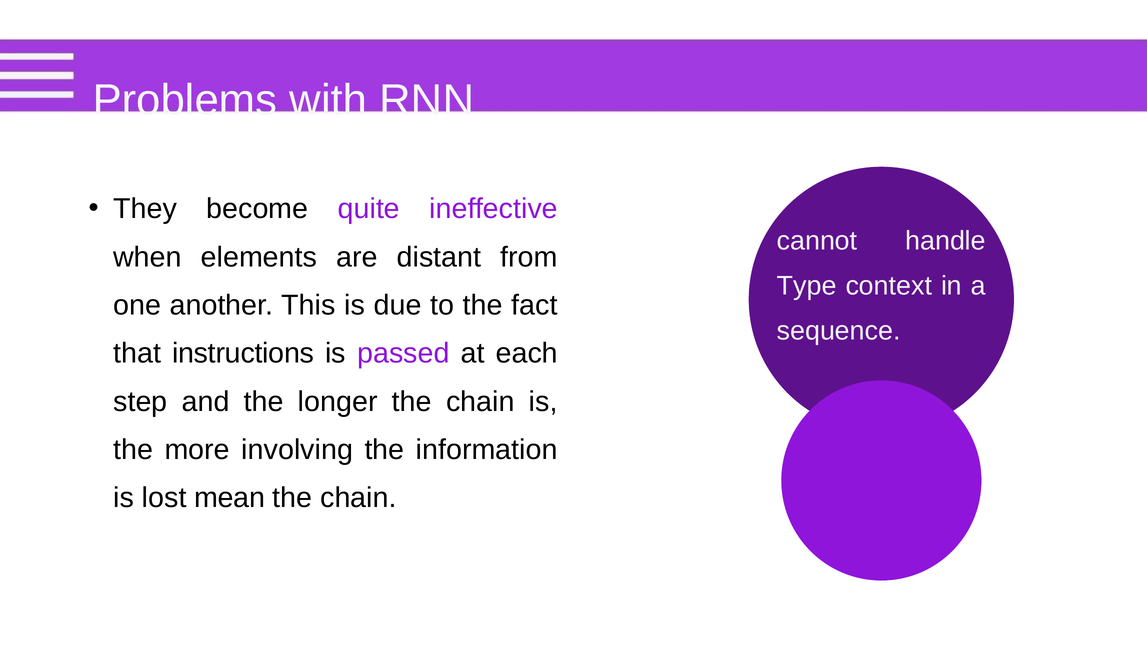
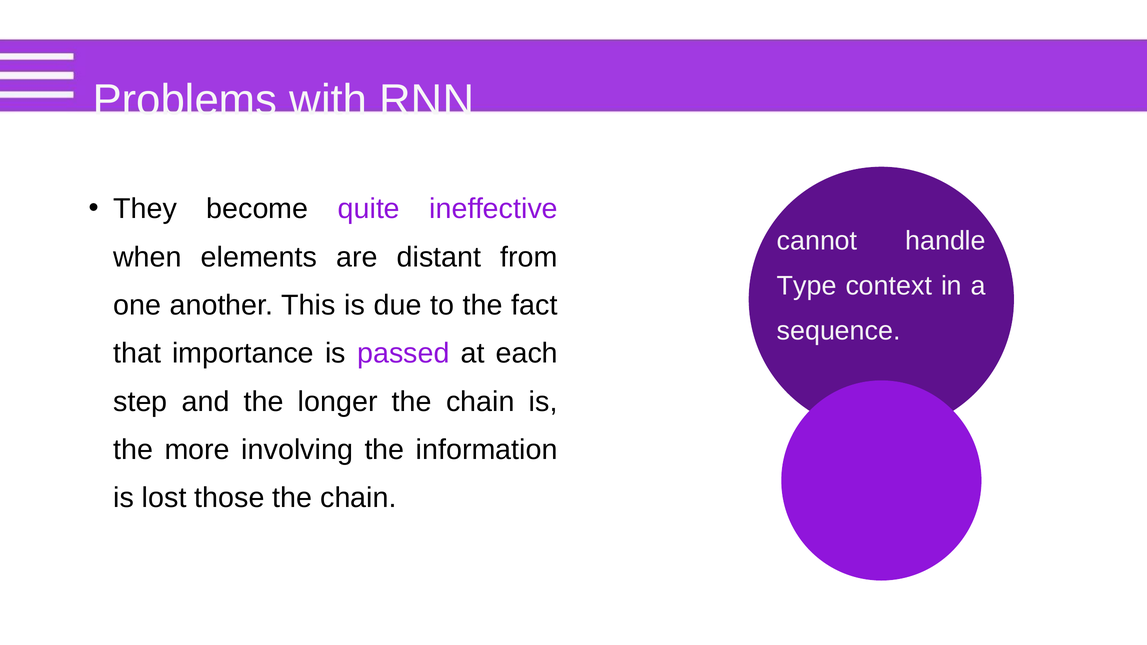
instructions: instructions -> importance
mean: mean -> those
